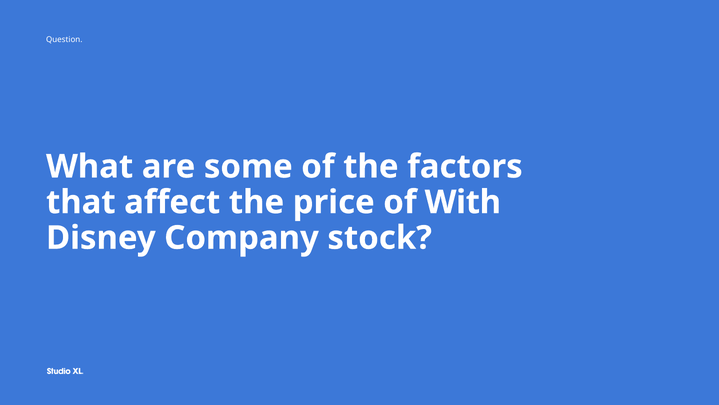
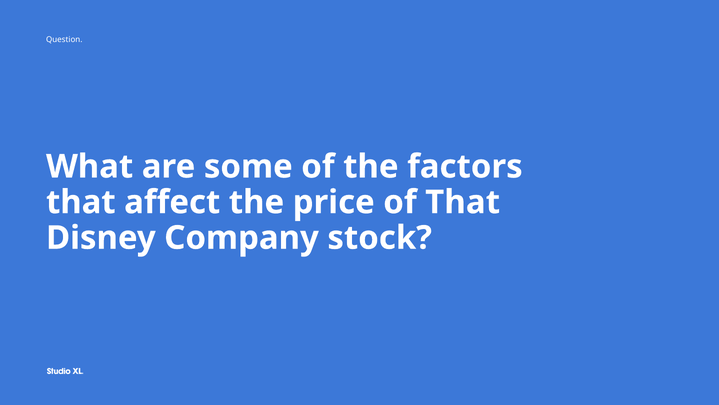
of With: With -> That
